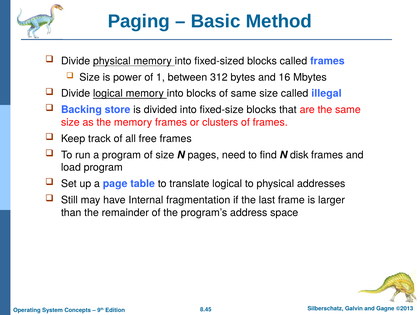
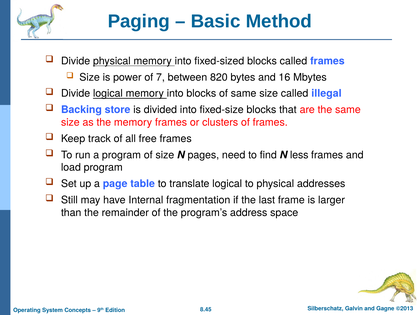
1: 1 -> 7
312: 312 -> 820
disk: disk -> less
